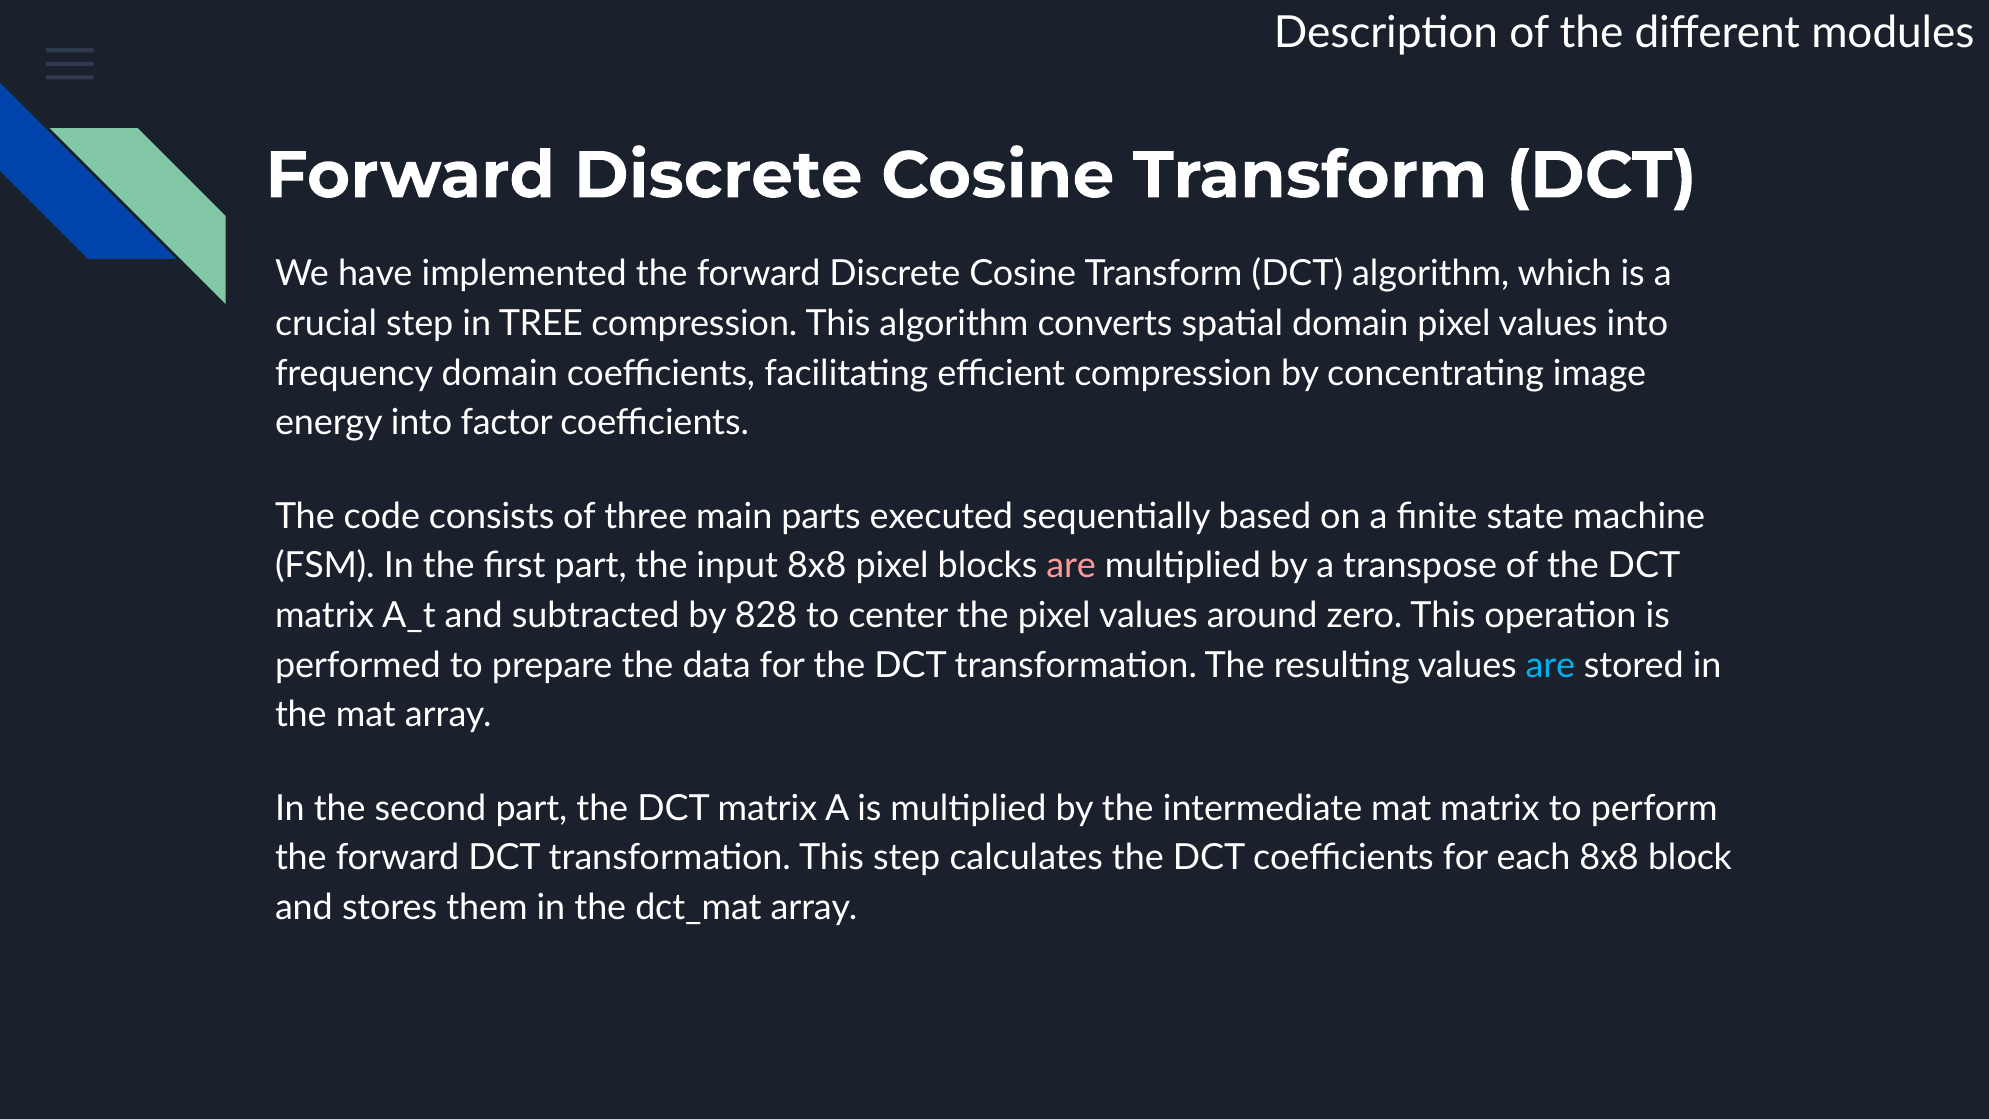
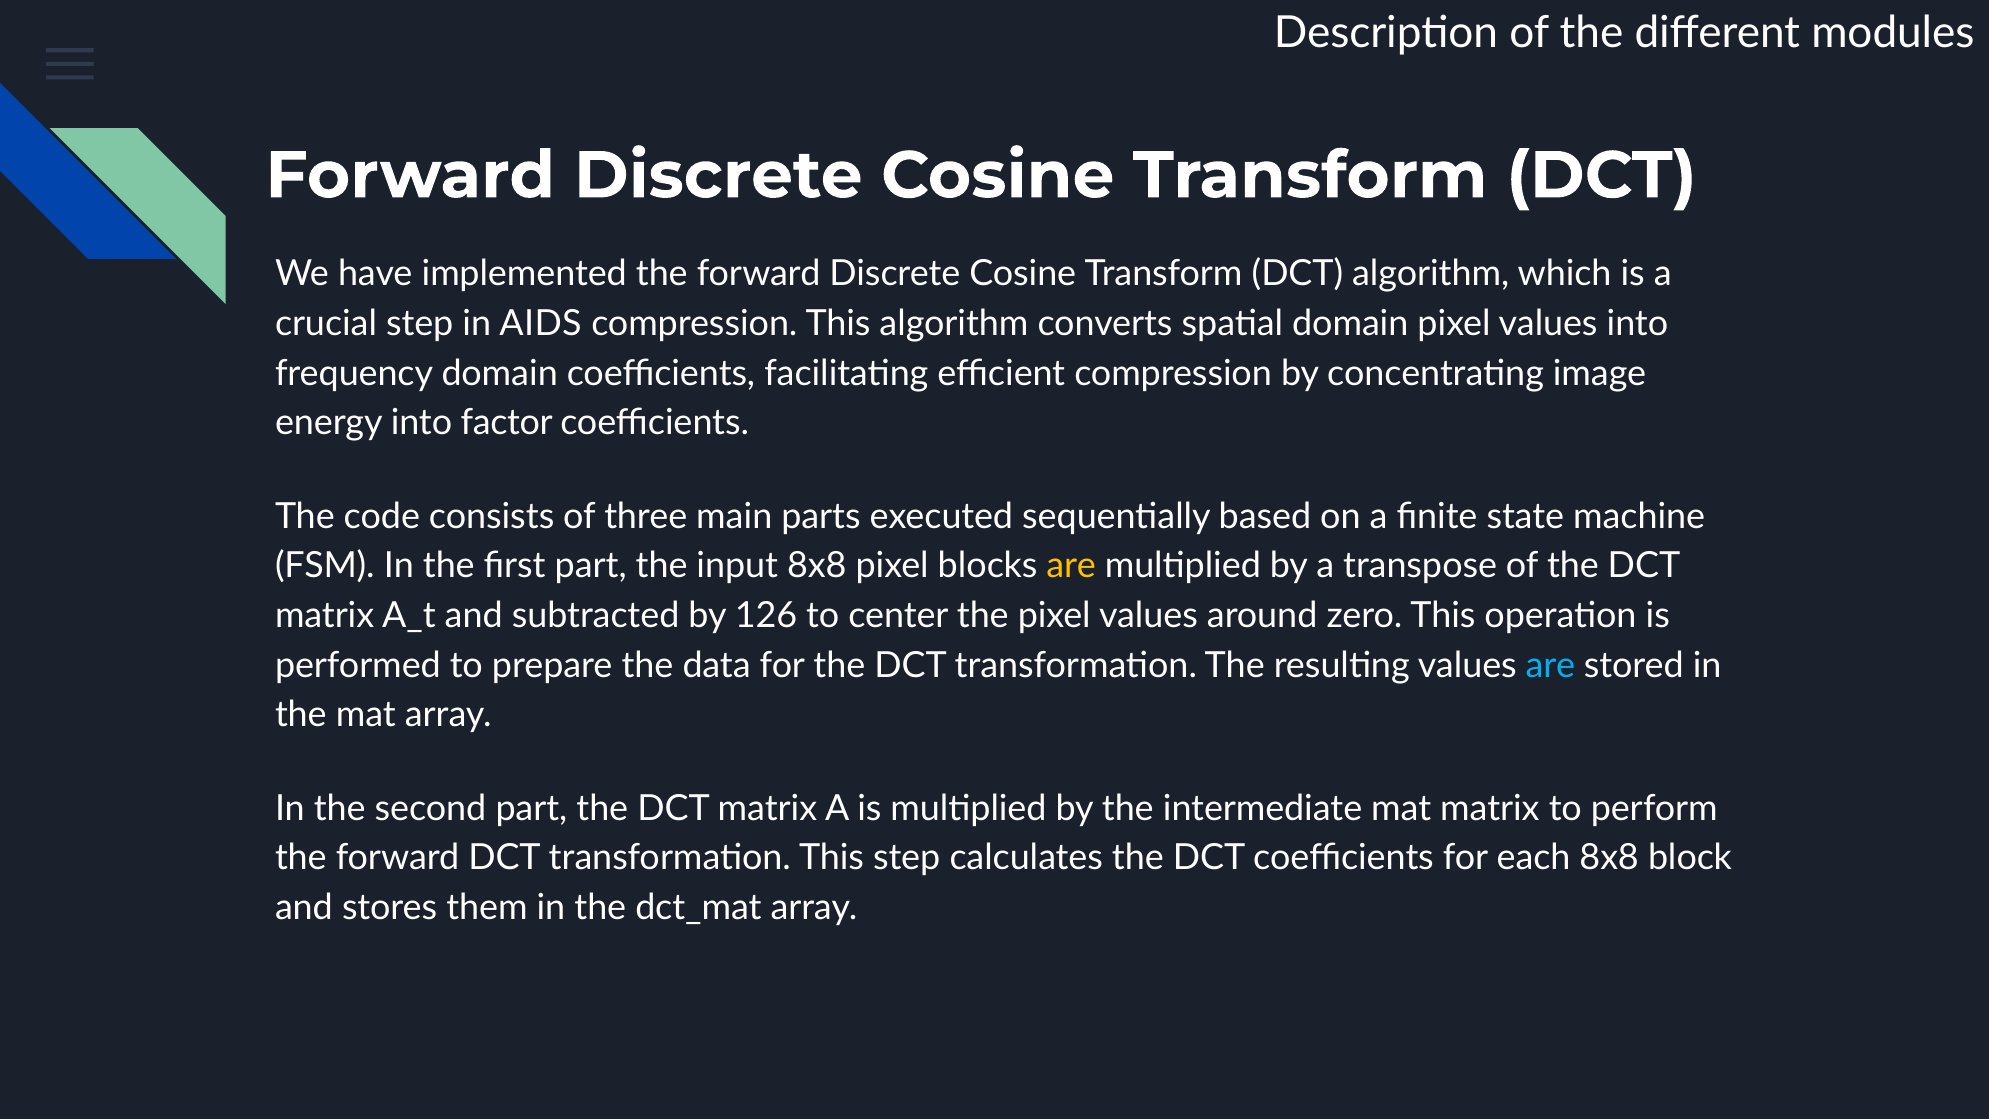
TREE: TREE -> AIDS
are at (1071, 566) colour: pink -> yellow
828: 828 -> 126
